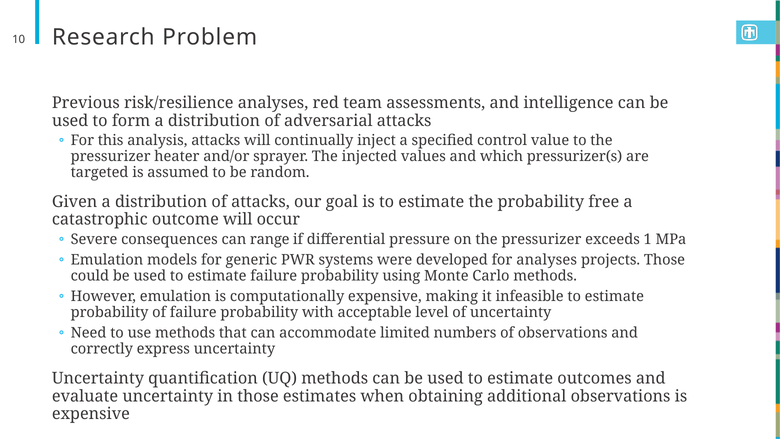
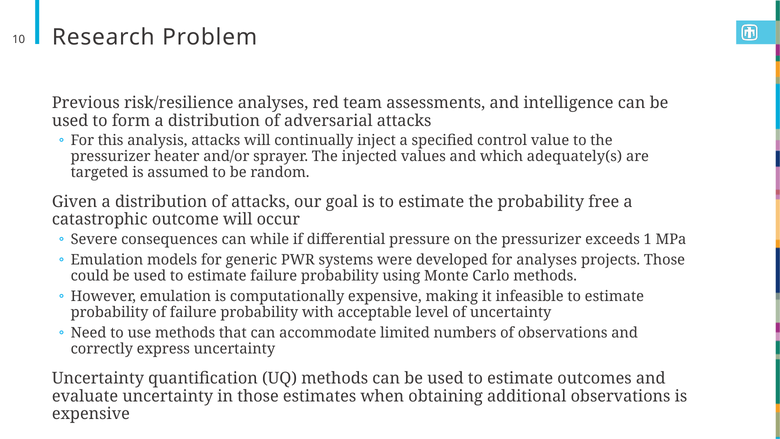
pressurizer(s: pressurizer(s -> adequately(s
range: range -> while
